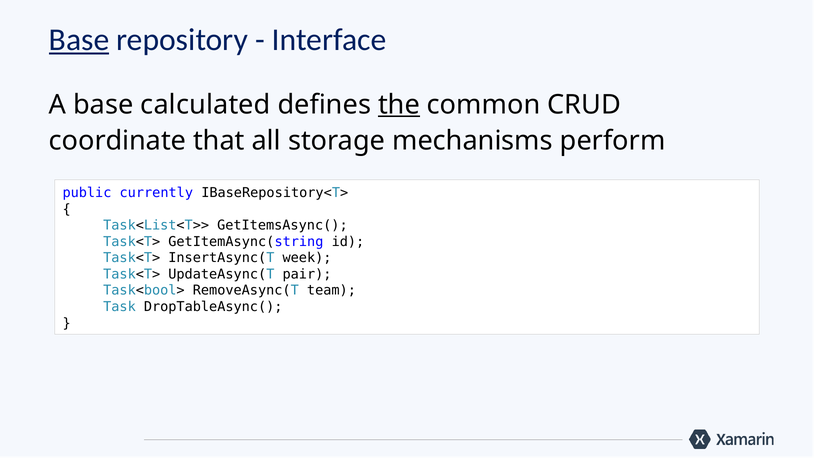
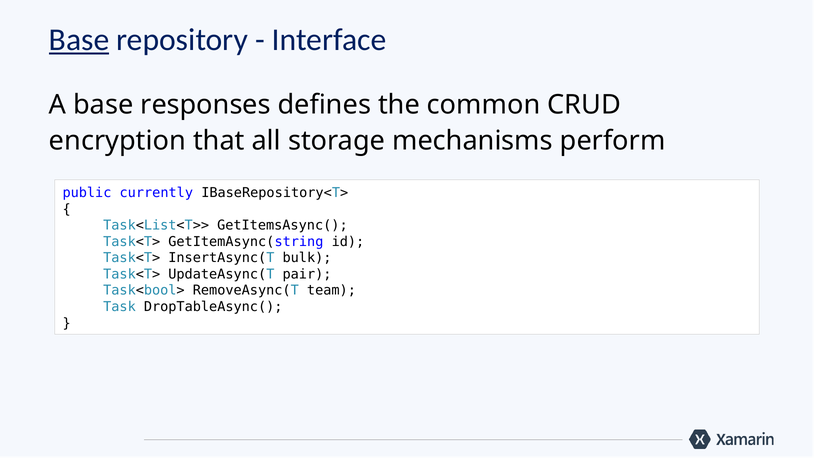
calculated: calculated -> responses
the underline: present -> none
coordinate: coordinate -> encryption
week: week -> bulk
